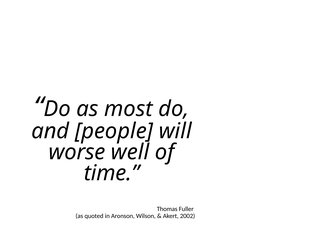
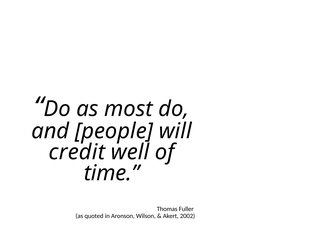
worse: worse -> credit
